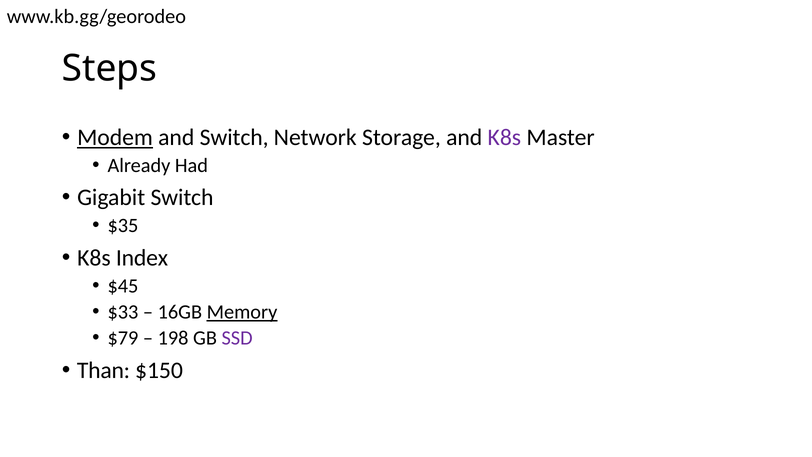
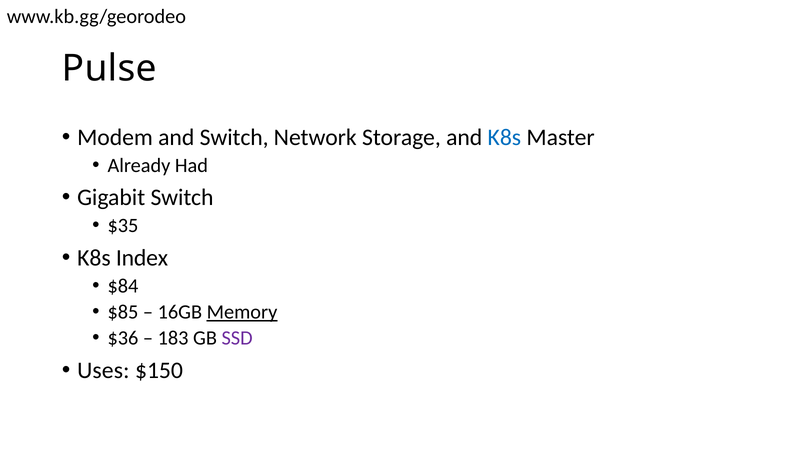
Steps: Steps -> Pulse
Modem underline: present -> none
K8s at (504, 137) colour: purple -> blue
$45: $45 -> $84
$33: $33 -> $85
$79: $79 -> $36
198: 198 -> 183
Than: Than -> Uses
